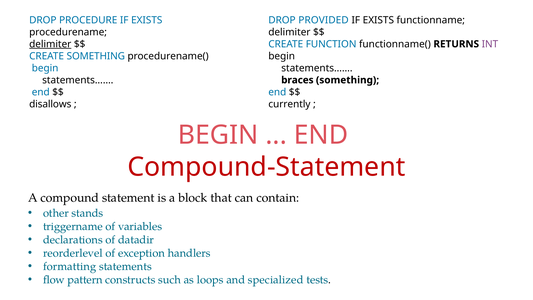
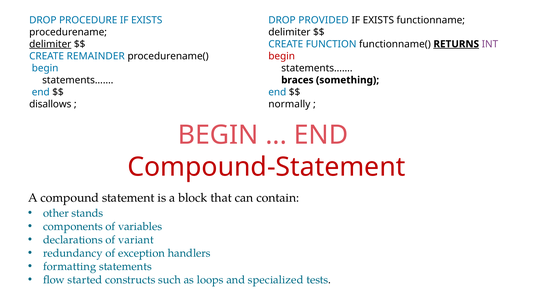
RETURNS underline: none -> present
CREATE SOMETHING: SOMETHING -> REMAINDER
begin at (282, 56) colour: black -> red
currently: currently -> normally
triggername: triggername -> components
datadir: datadir -> variant
reorderlevel: reorderlevel -> redundancy
pattern: pattern -> started
